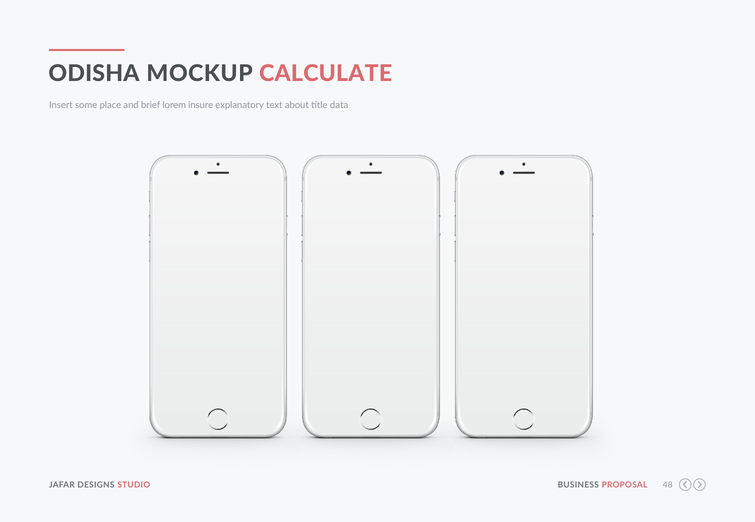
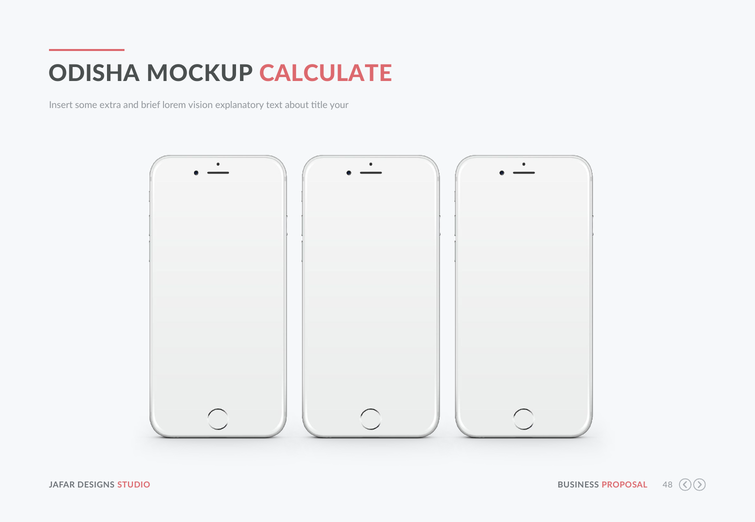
place: place -> extra
insure: insure -> vision
data: data -> your
